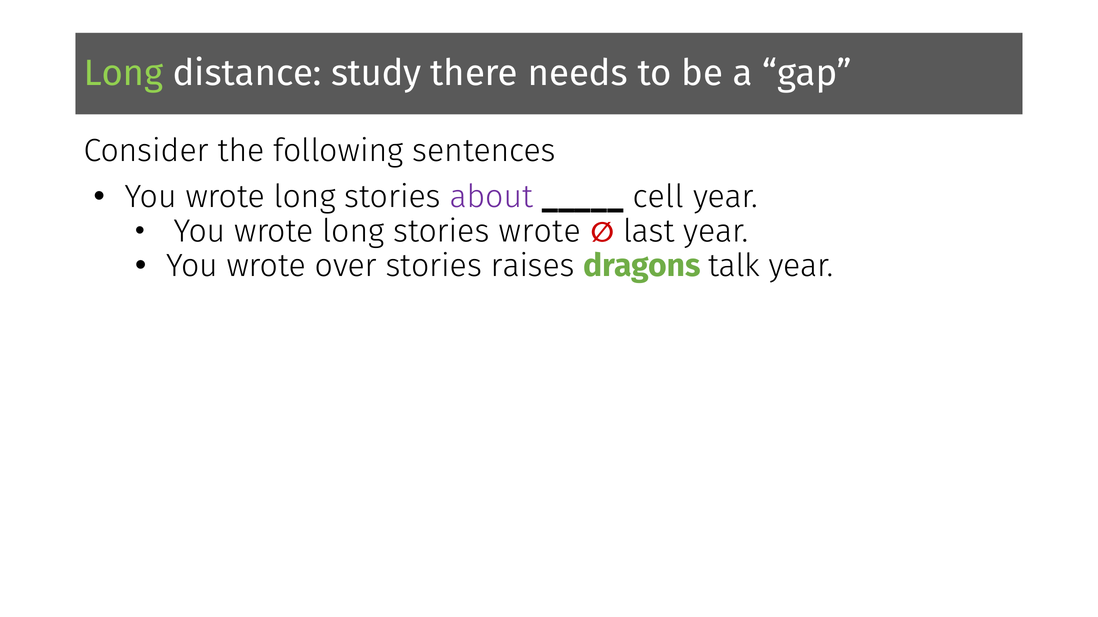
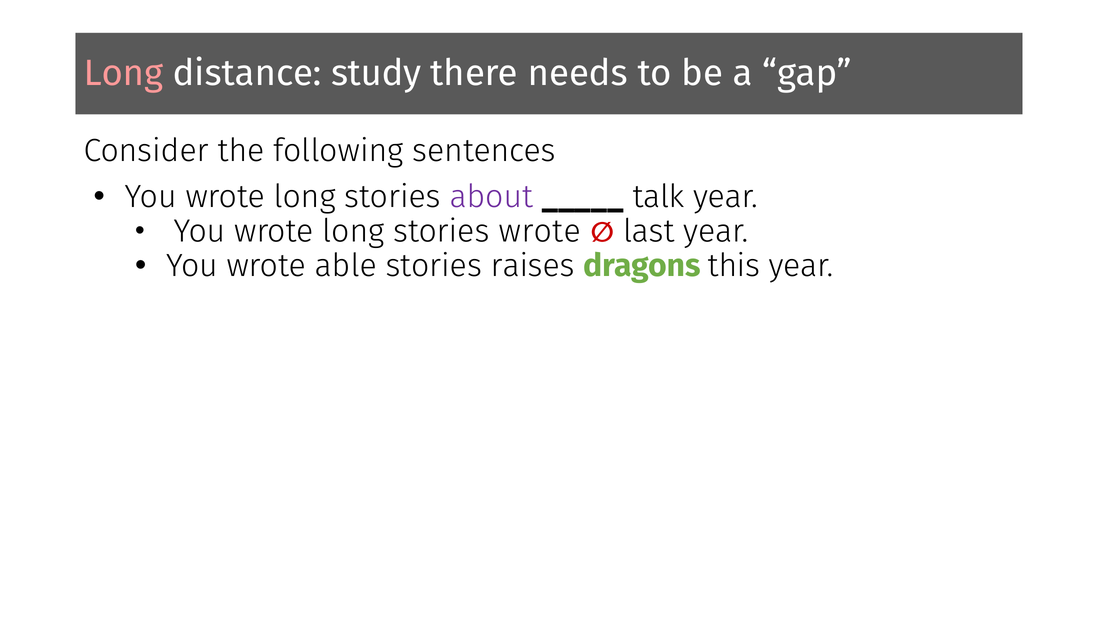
Long at (123, 73) colour: light green -> pink
cell: cell -> talk
over: over -> able
talk: talk -> this
